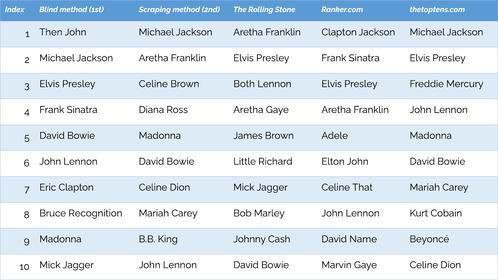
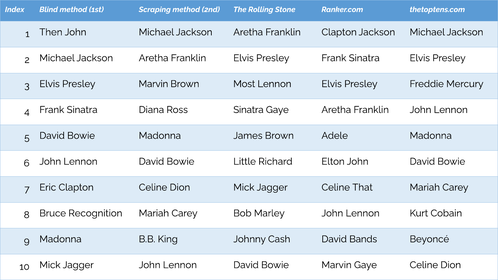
Presley Celine: Celine -> Marvin
Both: Both -> Most
Ross Aretha: Aretha -> Sinatra
Name: Name -> Bands
